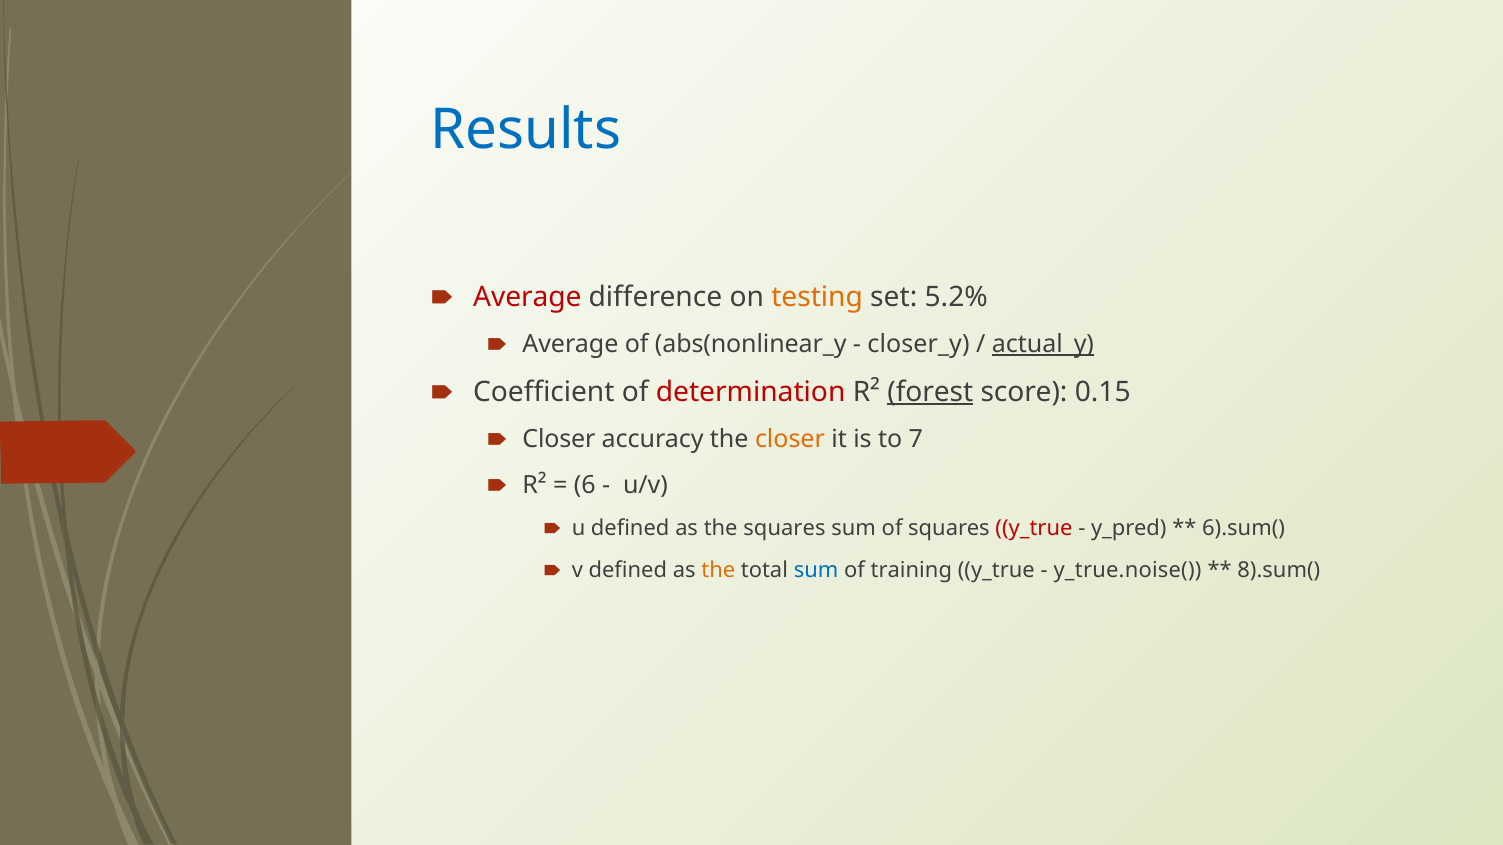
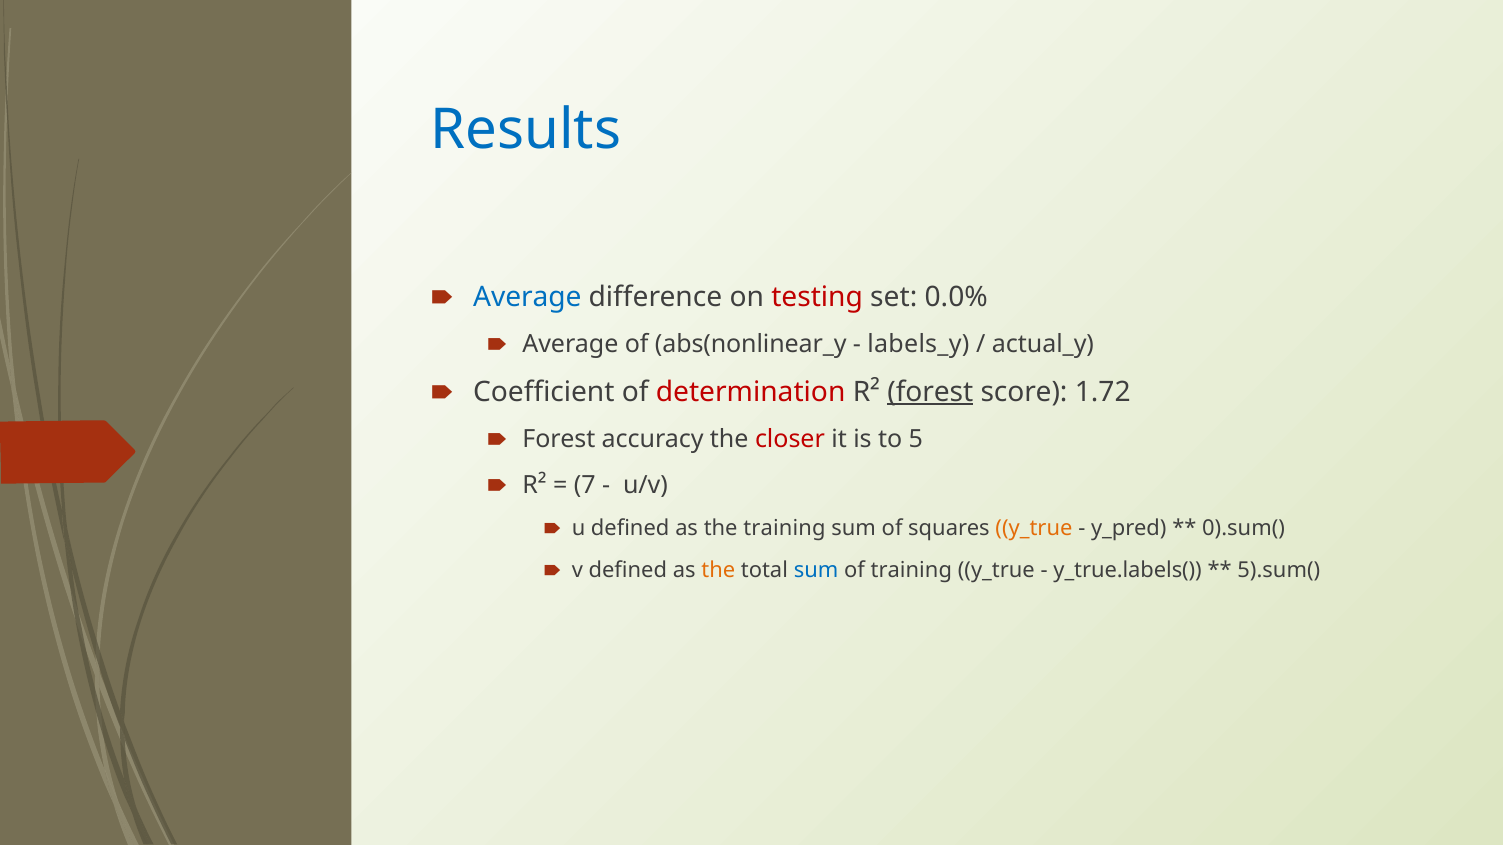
Average at (527, 297) colour: red -> blue
testing colour: orange -> red
5.2%: 5.2% -> 0.0%
closer_y: closer_y -> labels_y
actual_y underline: present -> none
0.15: 0.15 -> 1.72
Closer at (559, 439): Closer -> Forest
closer at (790, 439) colour: orange -> red
7: 7 -> 5
6: 6 -> 7
the squares: squares -> training
y_true at (1034, 529) colour: red -> orange
6).sum(: 6).sum( -> 0).sum(
y_true.noise(: y_true.noise( -> y_true.labels(
8).sum(: 8).sum( -> 5).sum(
